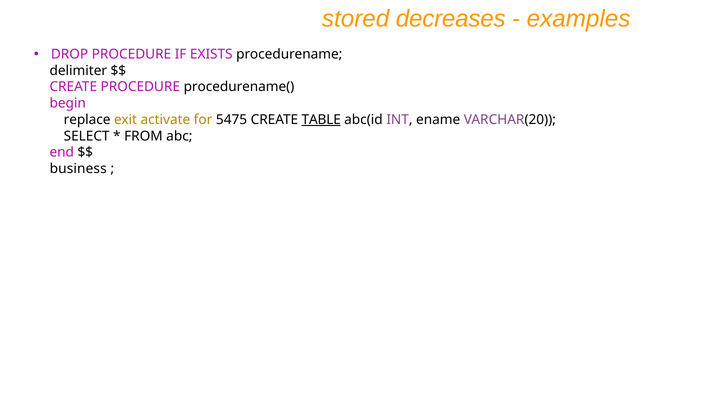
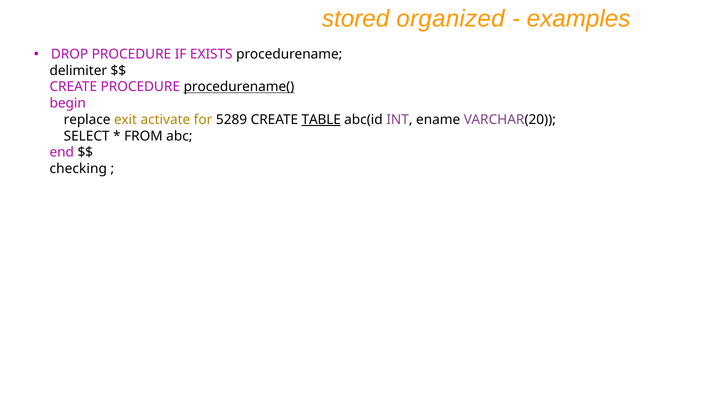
decreases: decreases -> organized
procedurename( underline: none -> present
5475: 5475 -> 5289
business: business -> checking
